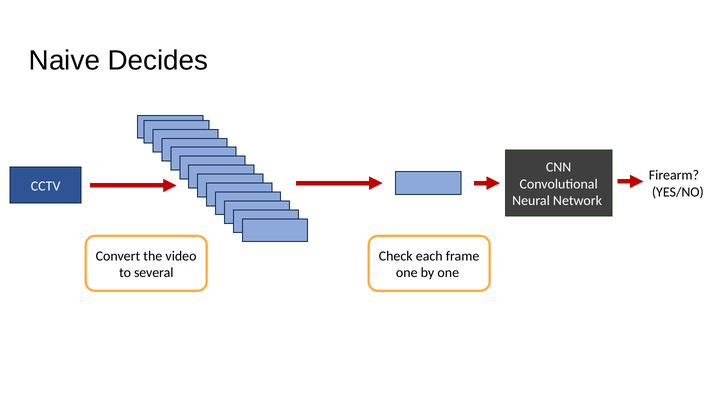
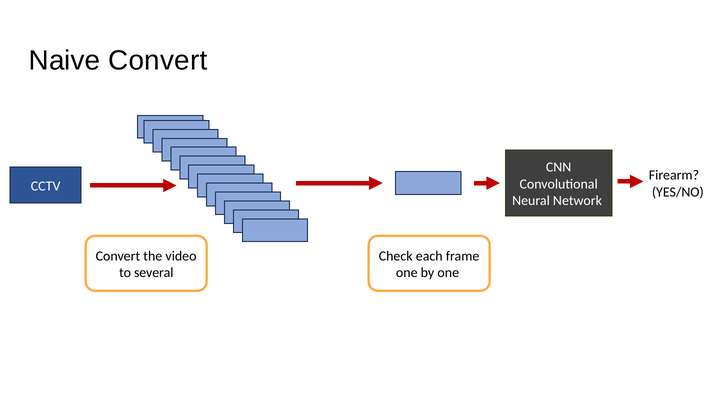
Naive Decides: Decides -> Convert
